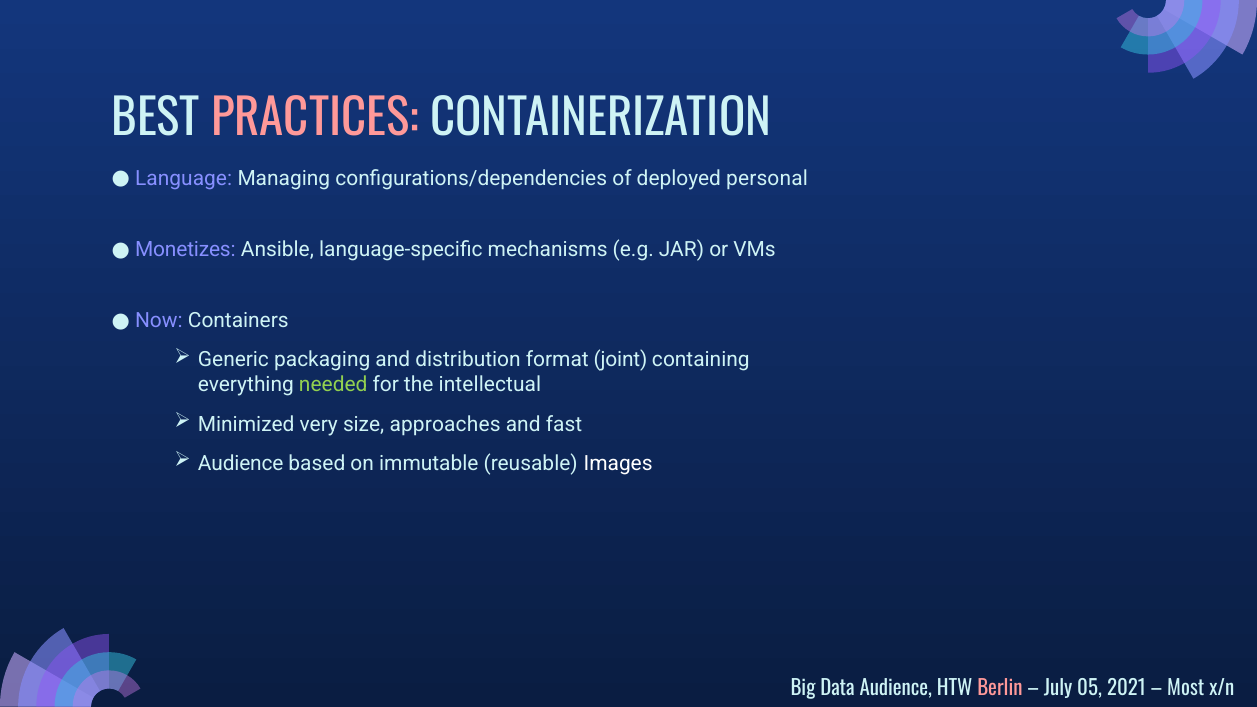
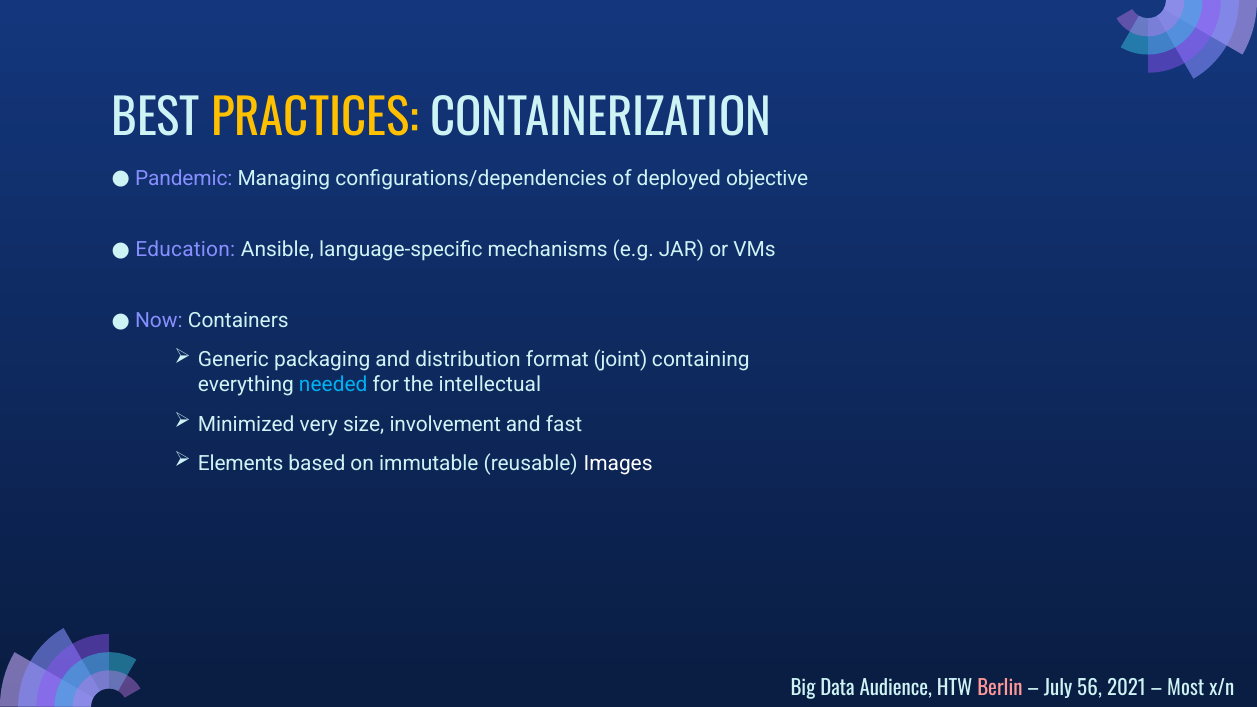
PRACTICES colour: pink -> yellow
Language: Language -> Pandemic
personal: personal -> objective
Monetizes: Monetizes -> Education
needed colour: light green -> light blue
approaches: approaches -> involvement
Audience at (241, 463): Audience -> Elements
05: 05 -> 56
